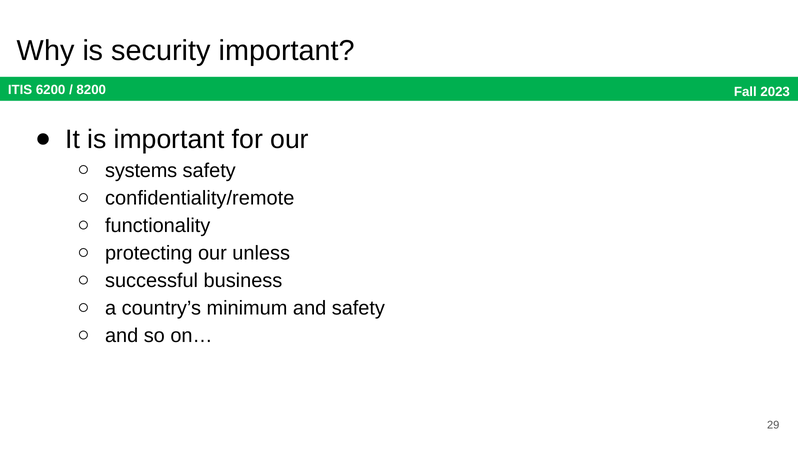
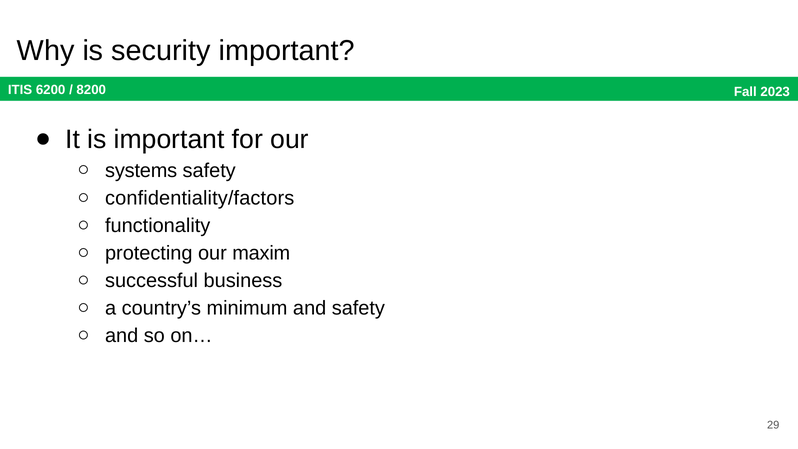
confidentiality/remote: confidentiality/remote -> confidentiality/factors
unless: unless -> maxim
